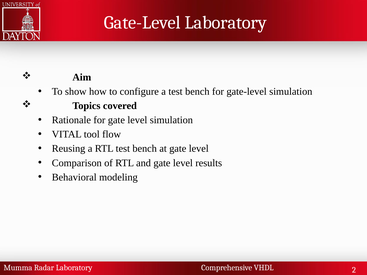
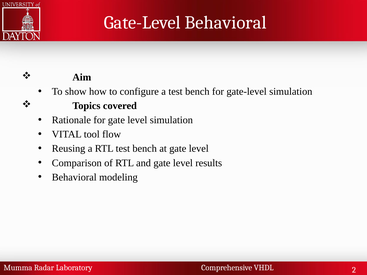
Gate-Level Laboratory: Laboratory -> Behavioral
